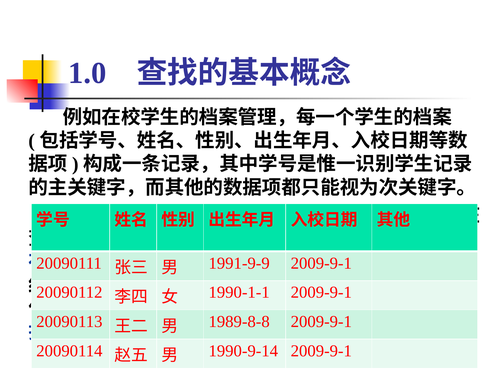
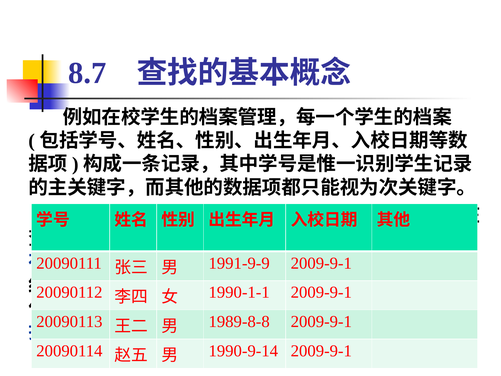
1.0: 1.0 -> 8.7
